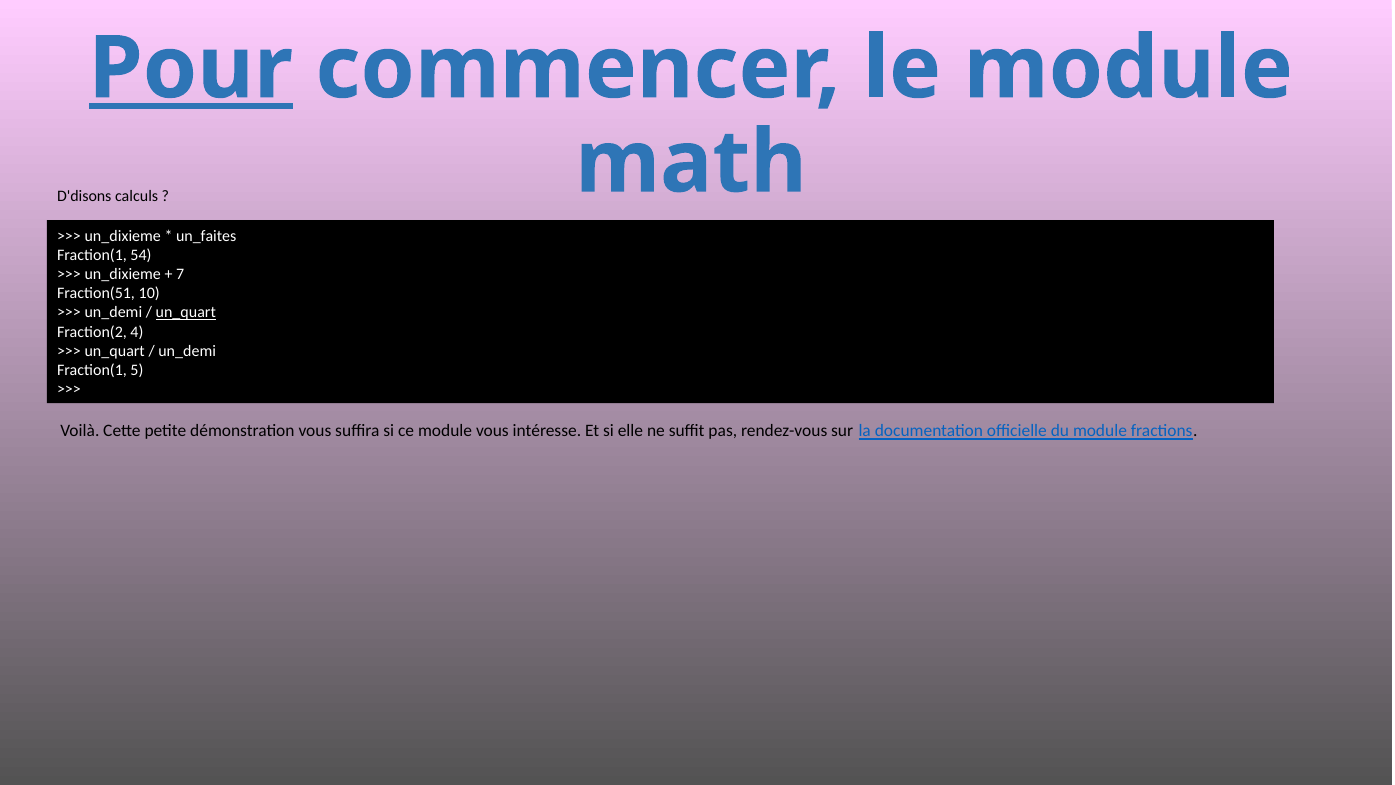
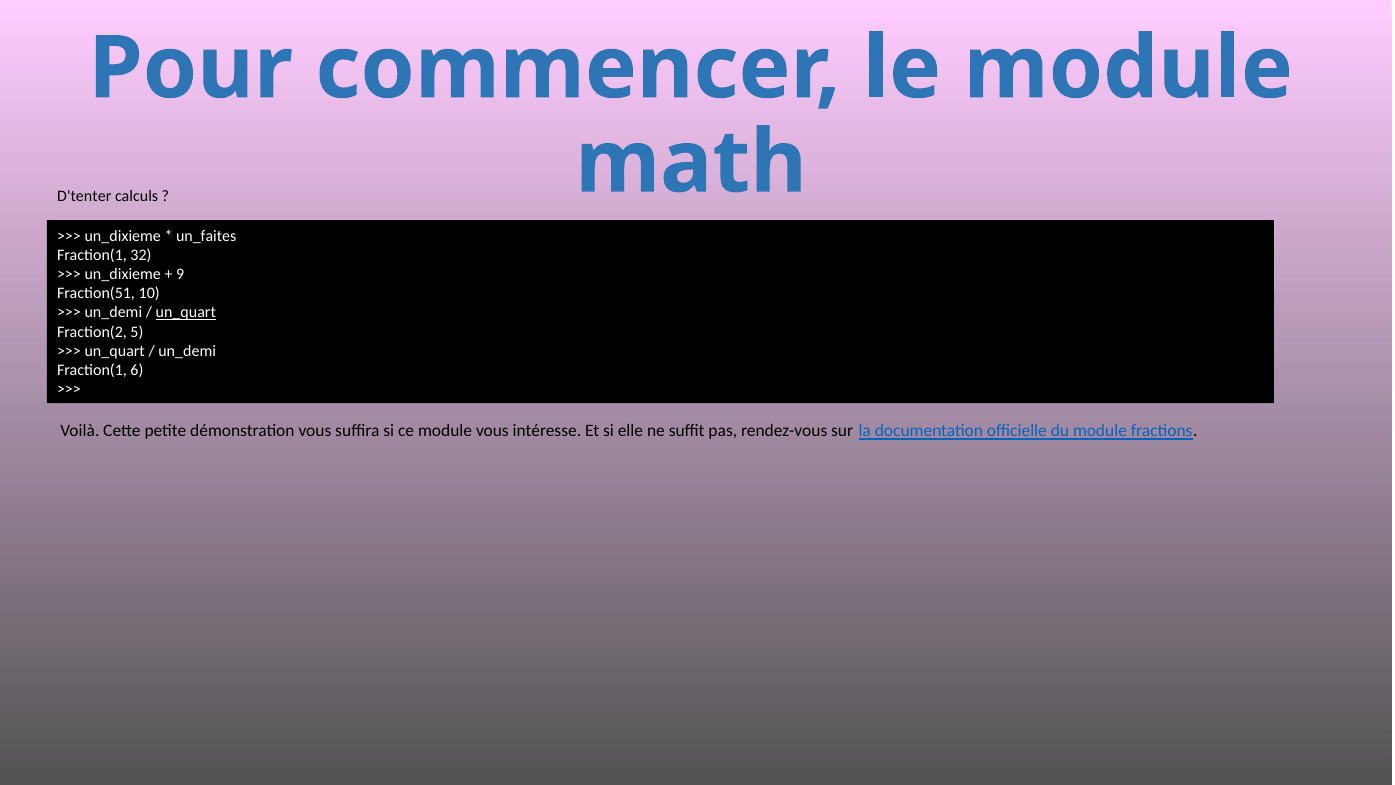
Pour underline: present -> none
D'disons: D'disons -> D'tenter
54: 54 -> 32
7: 7 -> 9
4: 4 -> 5
5: 5 -> 6
